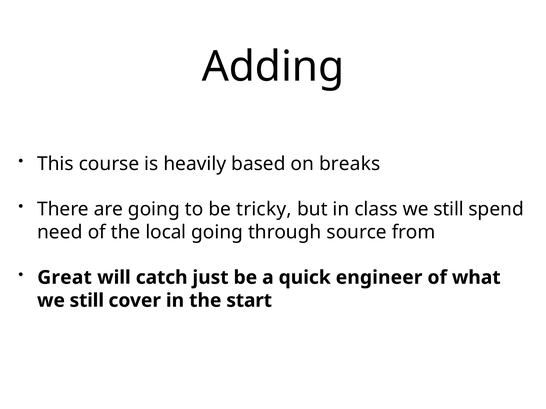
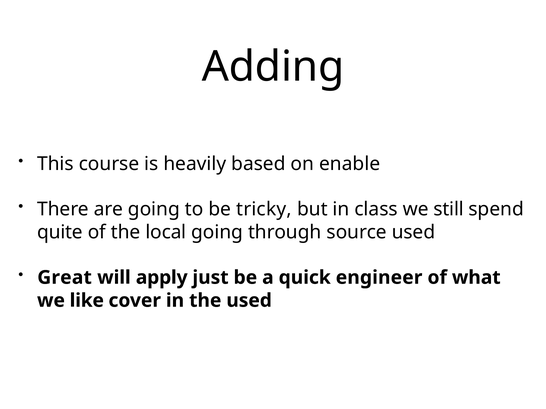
breaks: breaks -> enable
need: need -> quite
source from: from -> used
catch: catch -> apply
still at (87, 301): still -> like
the start: start -> used
